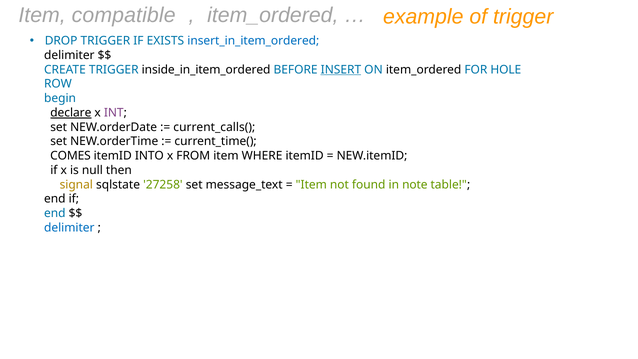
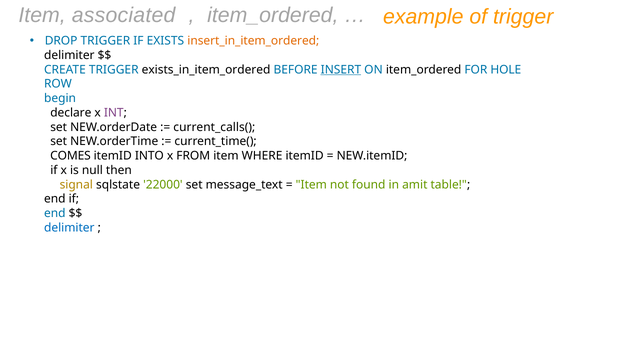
compatible: compatible -> associated
insert_in_item_ordered colour: blue -> orange
inside_in_item_ordered: inside_in_item_ordered -> exists_in_item_ordered
declare underline: present -> none
27258: 27258 -> 22000
note: note -> amit
